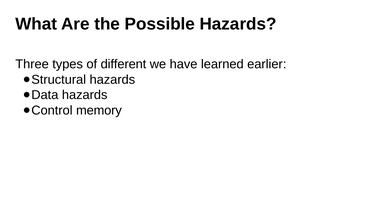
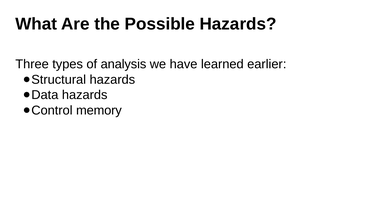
different: different -> analysis
